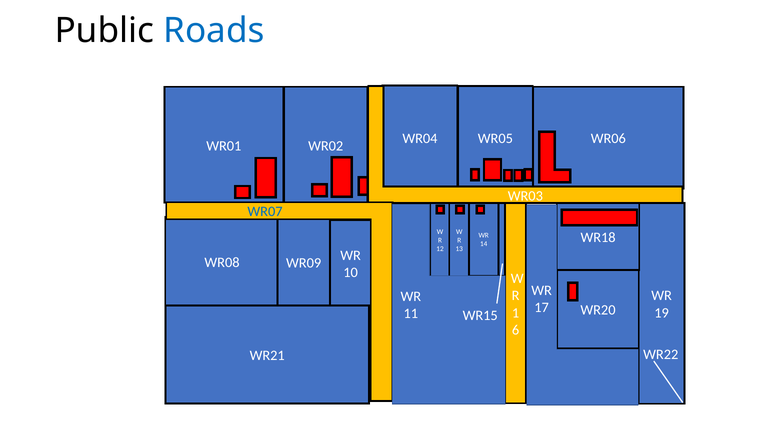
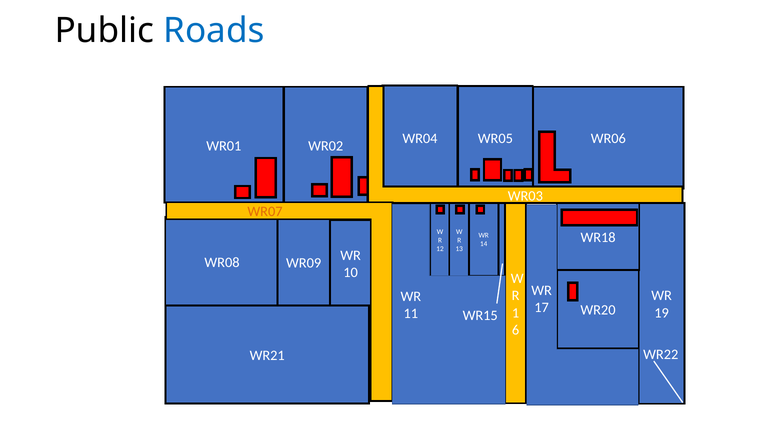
WR07 at (265, 212) colour: blue -> orange
